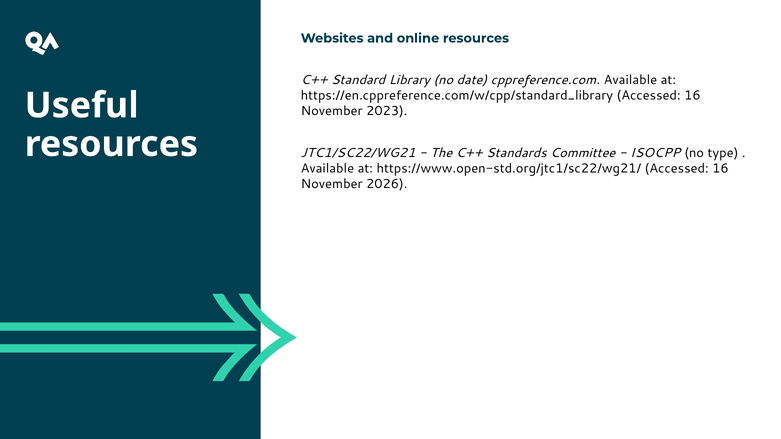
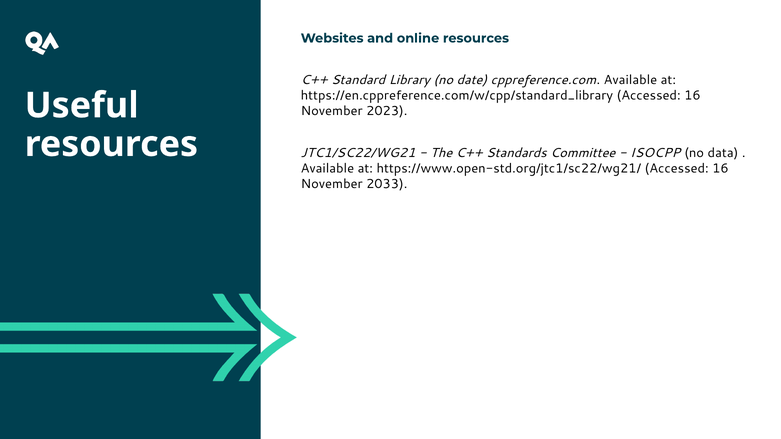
type: type -> data
2026: 2026 -> 2033
